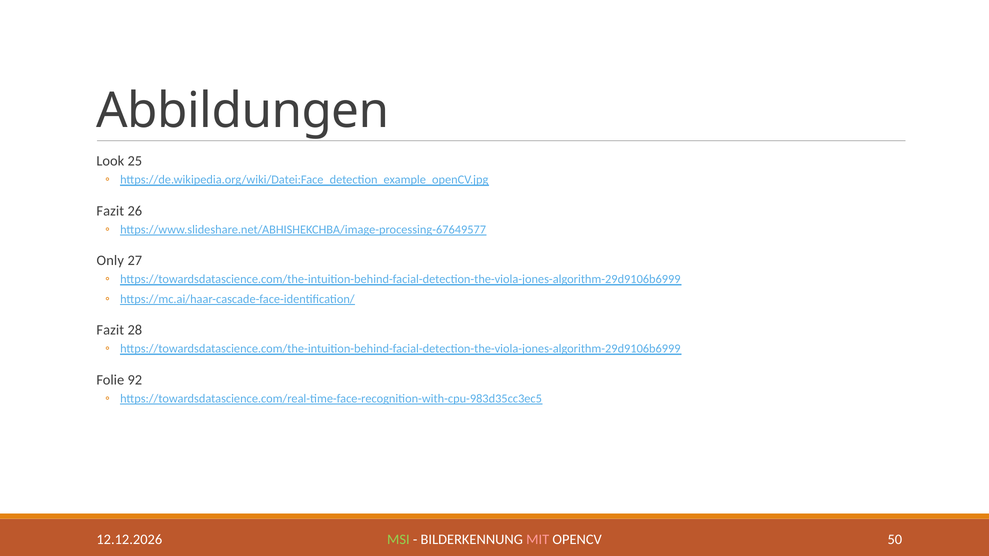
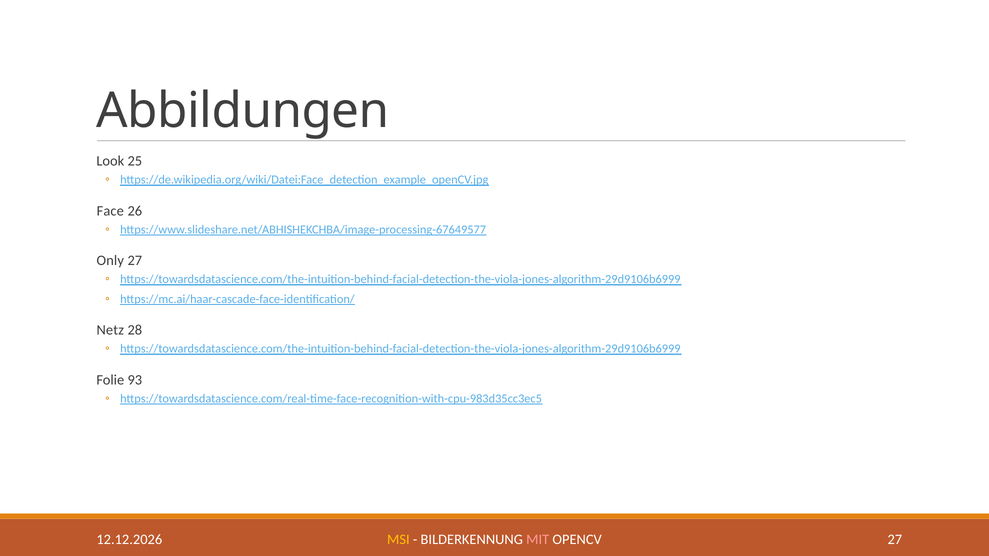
Fazit at (110, 211): Fazit -> Face
Fazit at (110, 330): Fazit -> Netz
92: 92 -> 93
MSI colour: light green -> yellow
OPENCV 50: 50 -> 27
